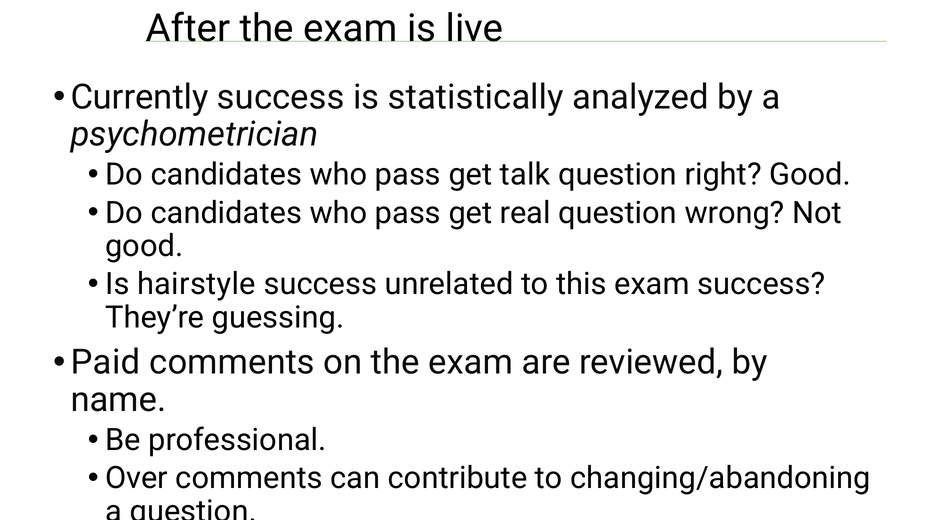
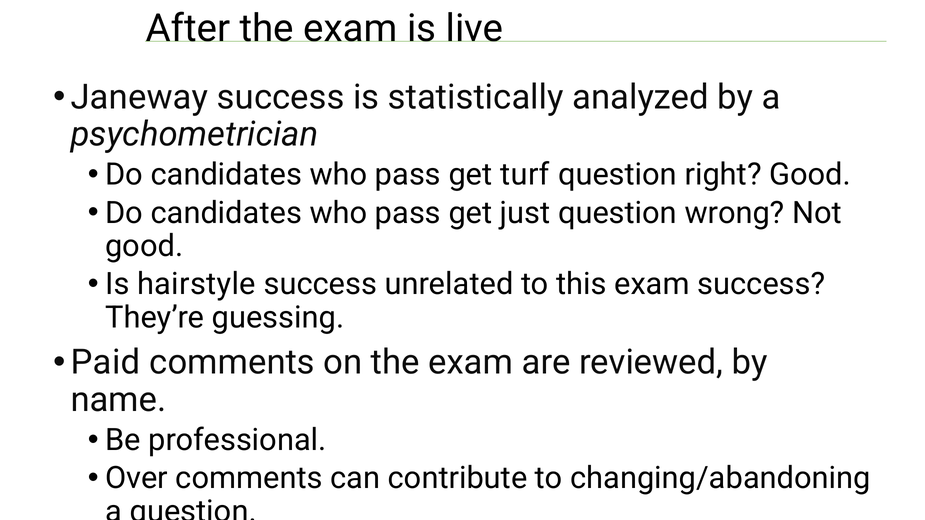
Currently: Currently -> Janeway
talk: talk -> turf
real: real -> just
